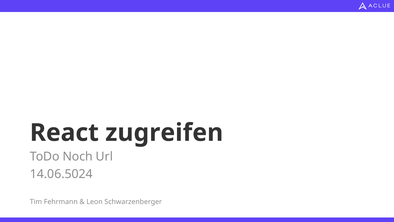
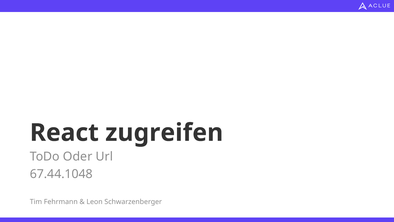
Noch: Noch -> Oder
14.06.5024: 14.06.5024 -> 67.44.1048
